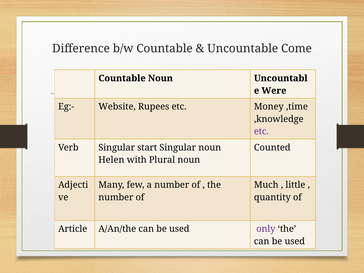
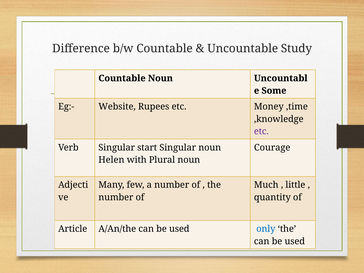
Come: Come -> Study
Were: Were -> Some
Counted: Counted -> Courage
only colour: purple -> blue
